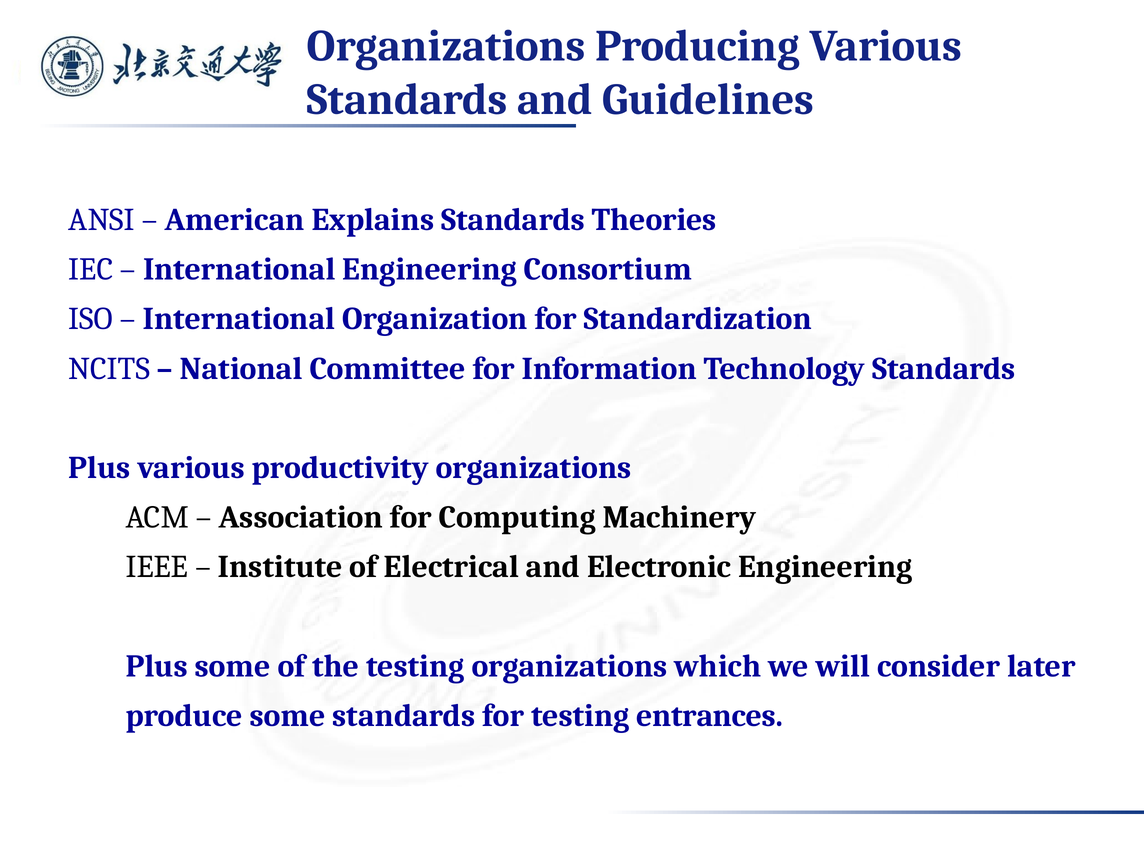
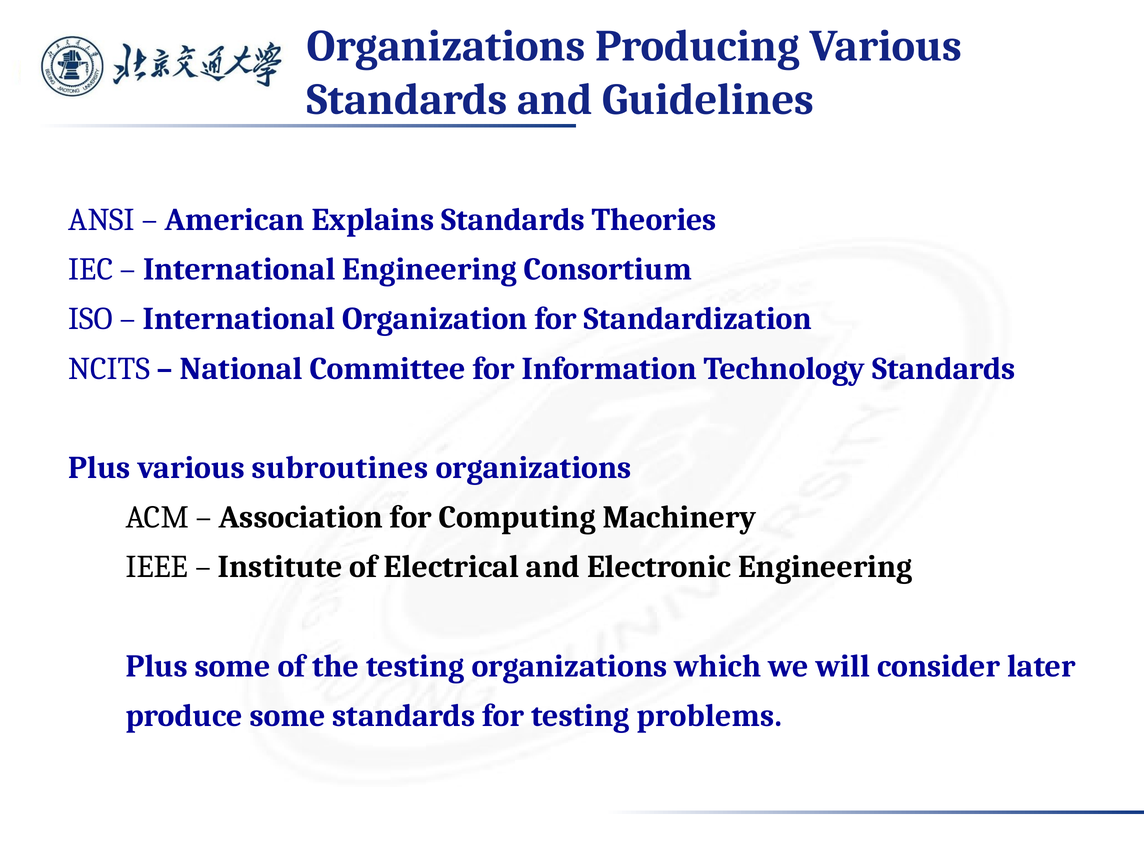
productivity: productivity -> subroutines
entrances: entrances -> problems
